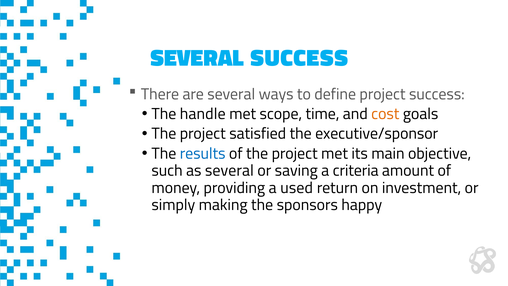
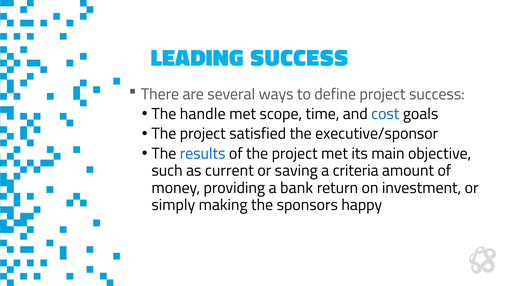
SEVERAL at (197, 58): SEVERAL -> LEADING
cost colour: orange -> blue
as several: several -> current
used: used -> bank
